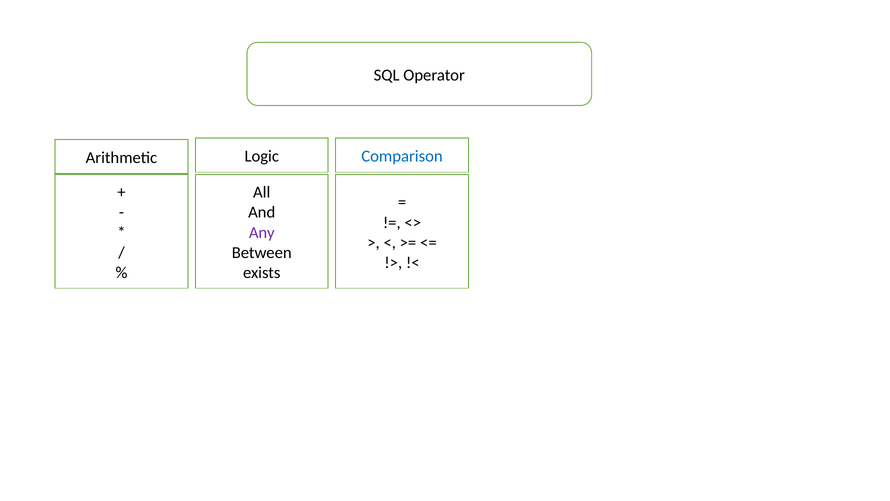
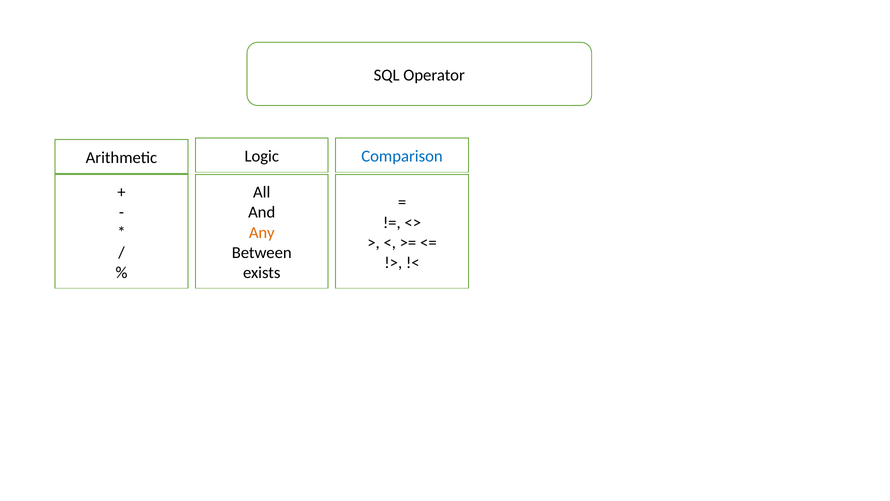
Any colour: purple -> orange
